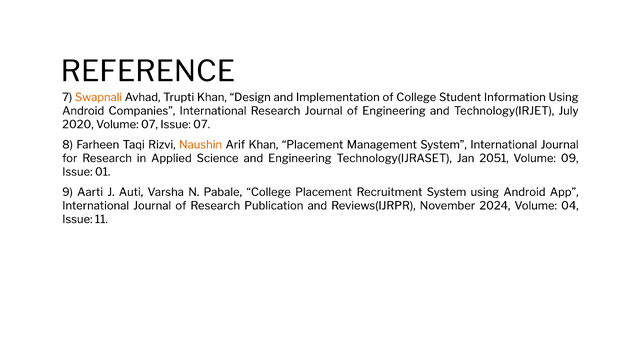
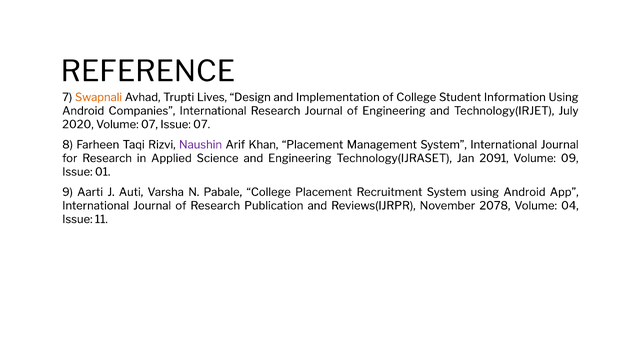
Trupti Khan: Khan -> Lives
Naushin colour: orange -> purple
2051: 2051 -> 2091
2024: 2024 -> 2078
